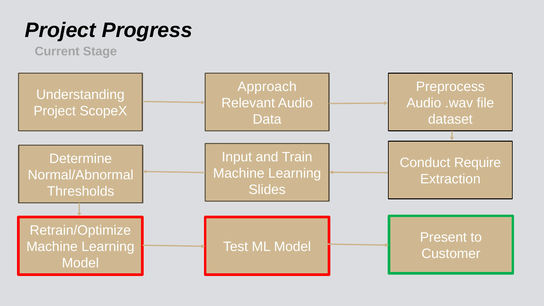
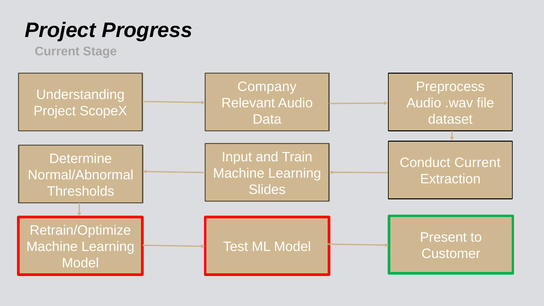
Approach: Approach -> Company
Conduct Require: Require -> Current
